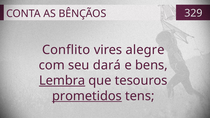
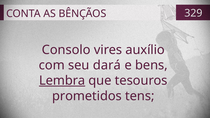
Conflito: Conflito -> Consolo
alegre: alegre -> auxílio
prometidos underline: present -> none
